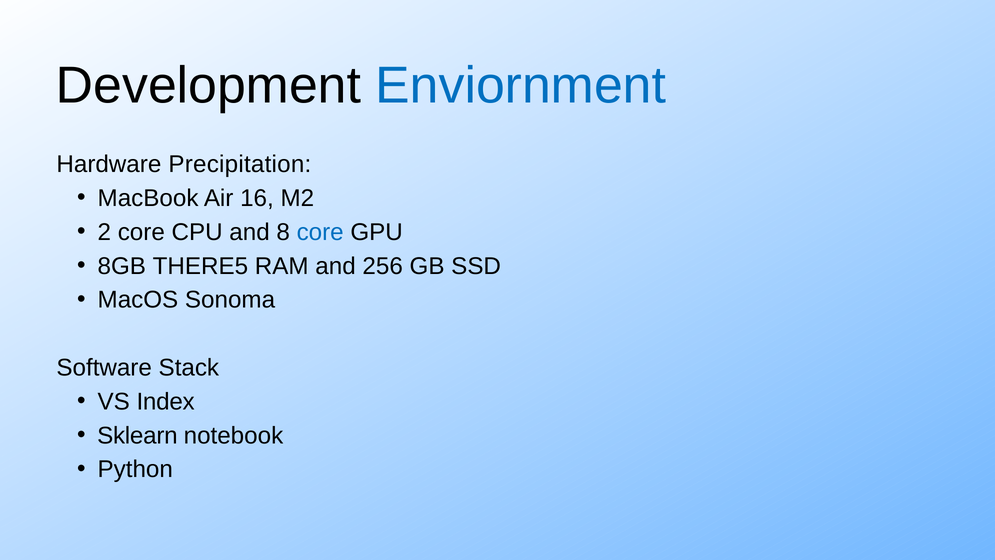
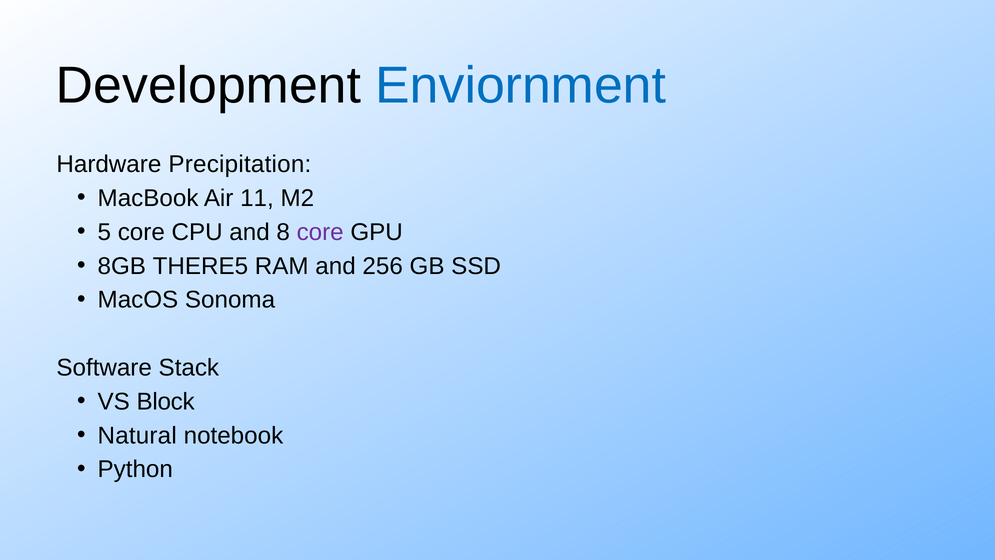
16: 16 -> 11
2: 2 -> 5
core at (320, 232) colour: blue -> purple
Index: Index -> Block
Sklearn: Sklearn -> Natural
